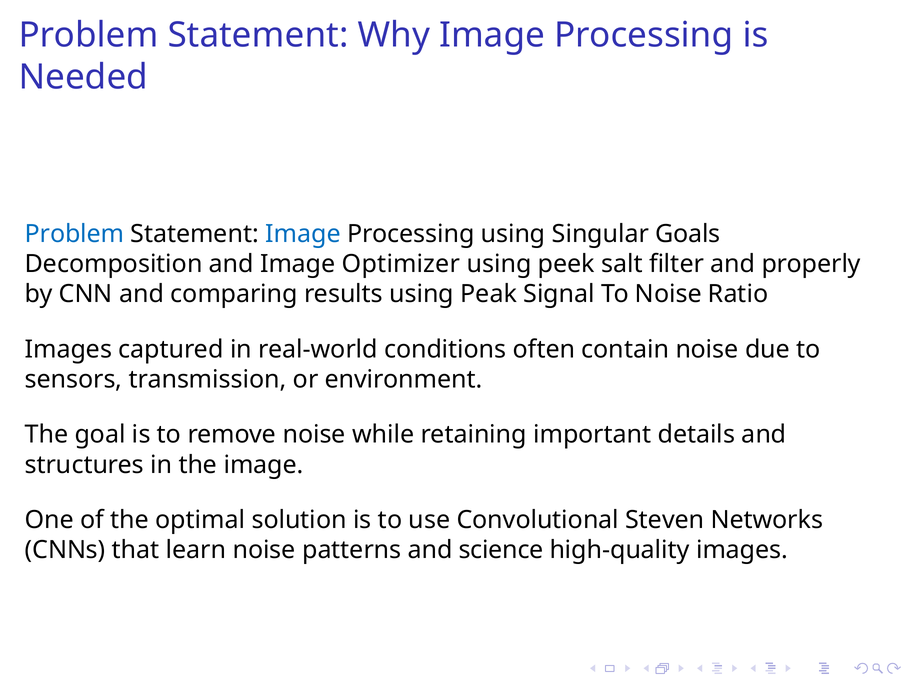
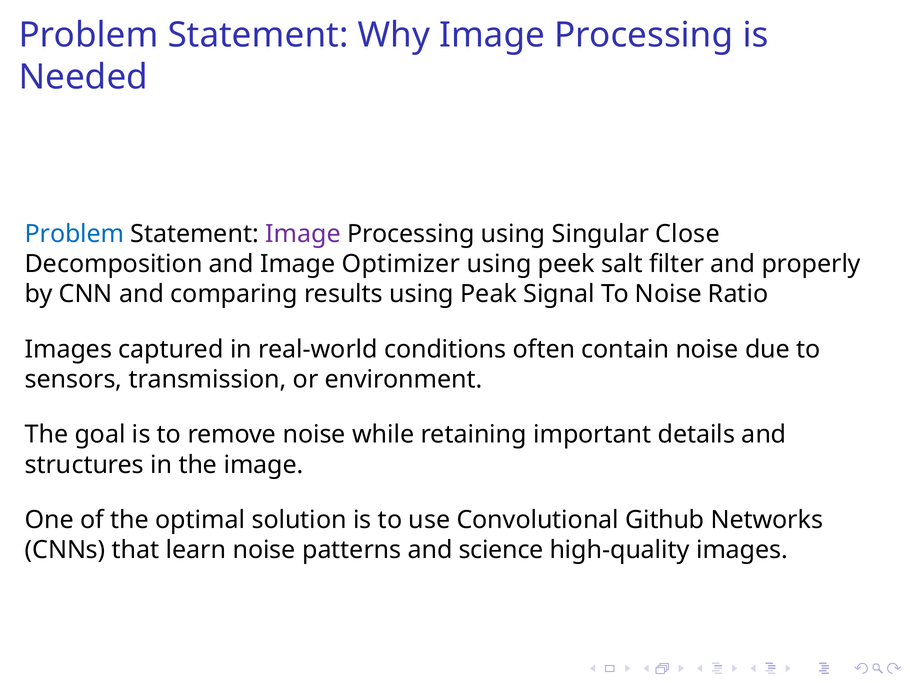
Image at (303, 234) colour: blue -> purple
Goals: Goals -> Close
Steven: Steven -> Github
